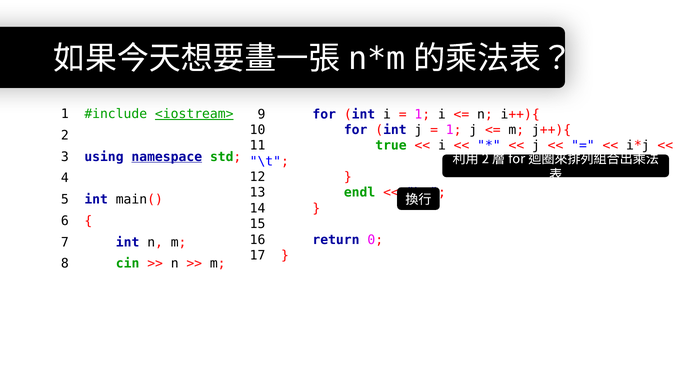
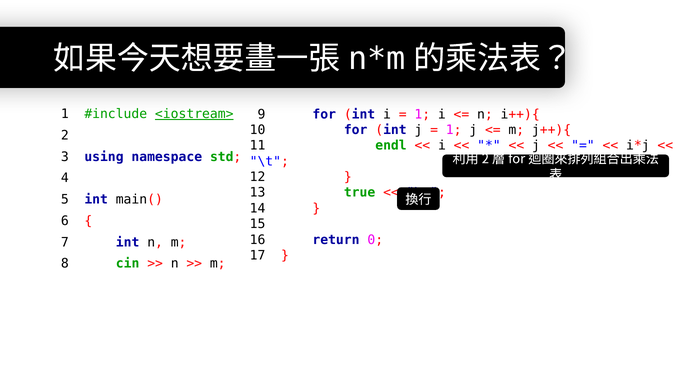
true: true -> endl
namespace underline: present -> none
endl: endl -> true
